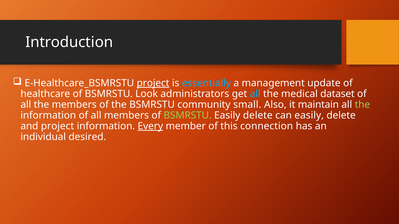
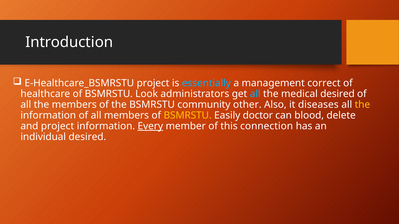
project at (153, 83) underline: present -> none
update: update -> correct
medical dataset: dataset -> desired
small: small -> other
maintain: maintain -> diseases
the at (362, 105) colour: light green -> yellow
BSMRSTU at (188, 116) colour: light green -> yellow
delete at (258, 116): delete -> doctor
can easily: easily -> blood
